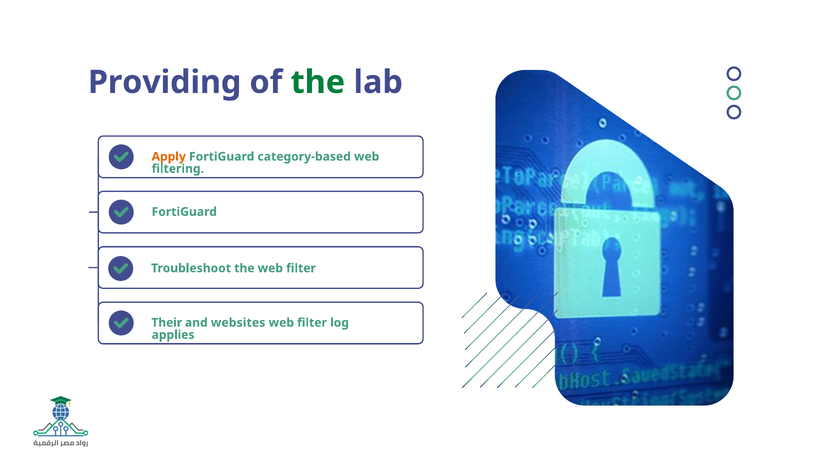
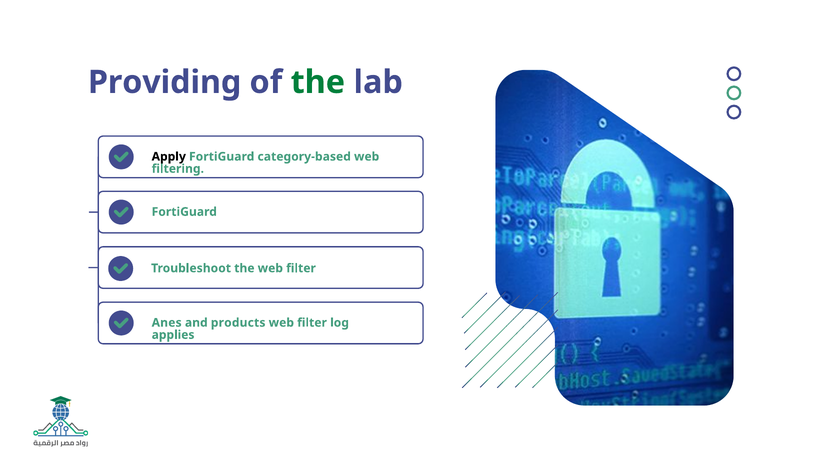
Apply colour: orange -> black
Their: Their -> Anes
websites: websites -> products
